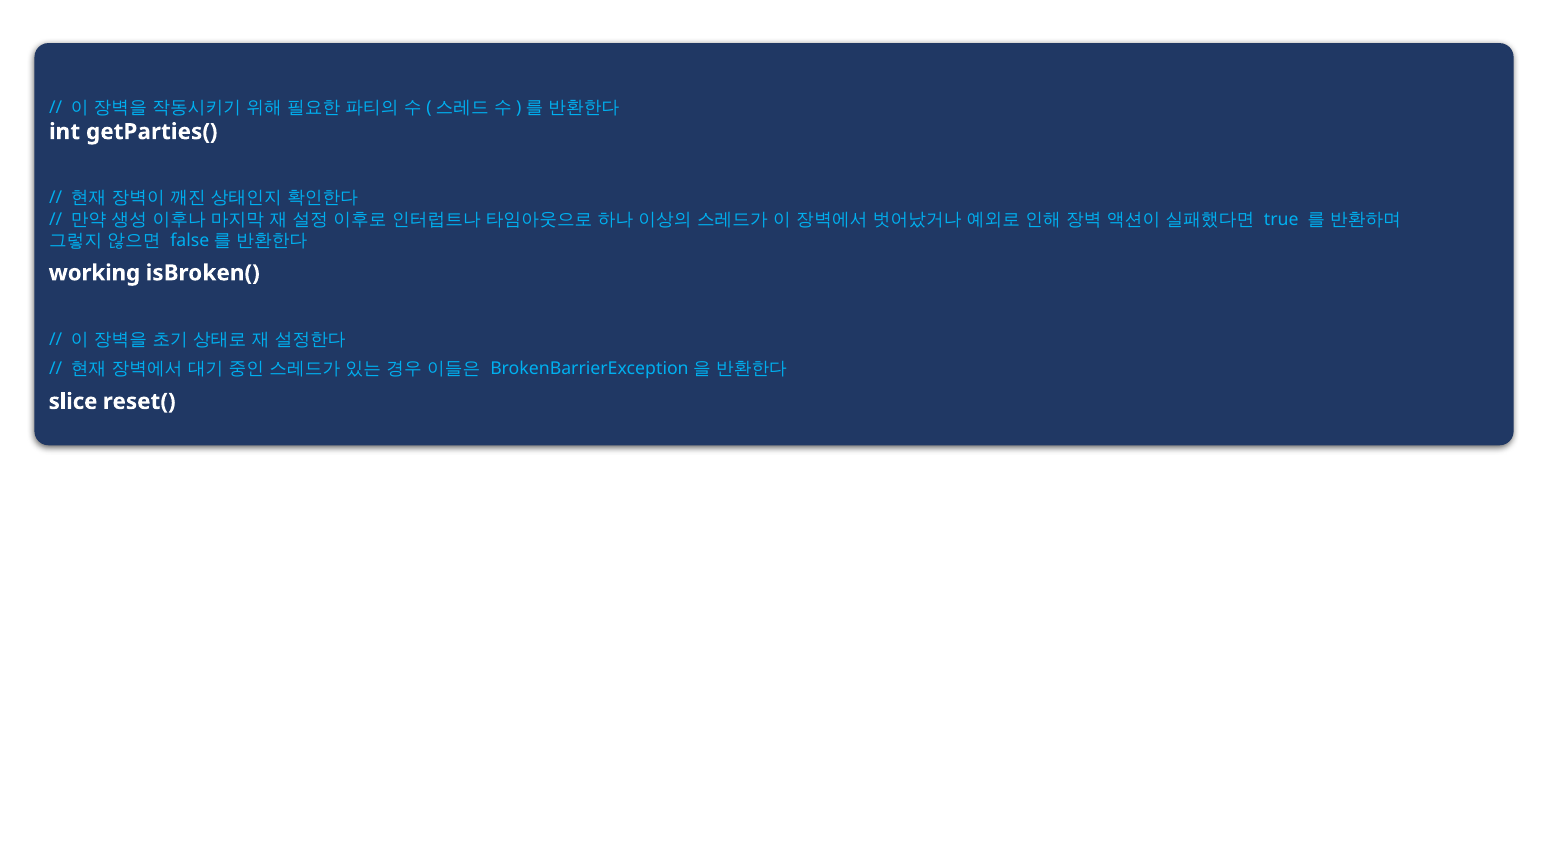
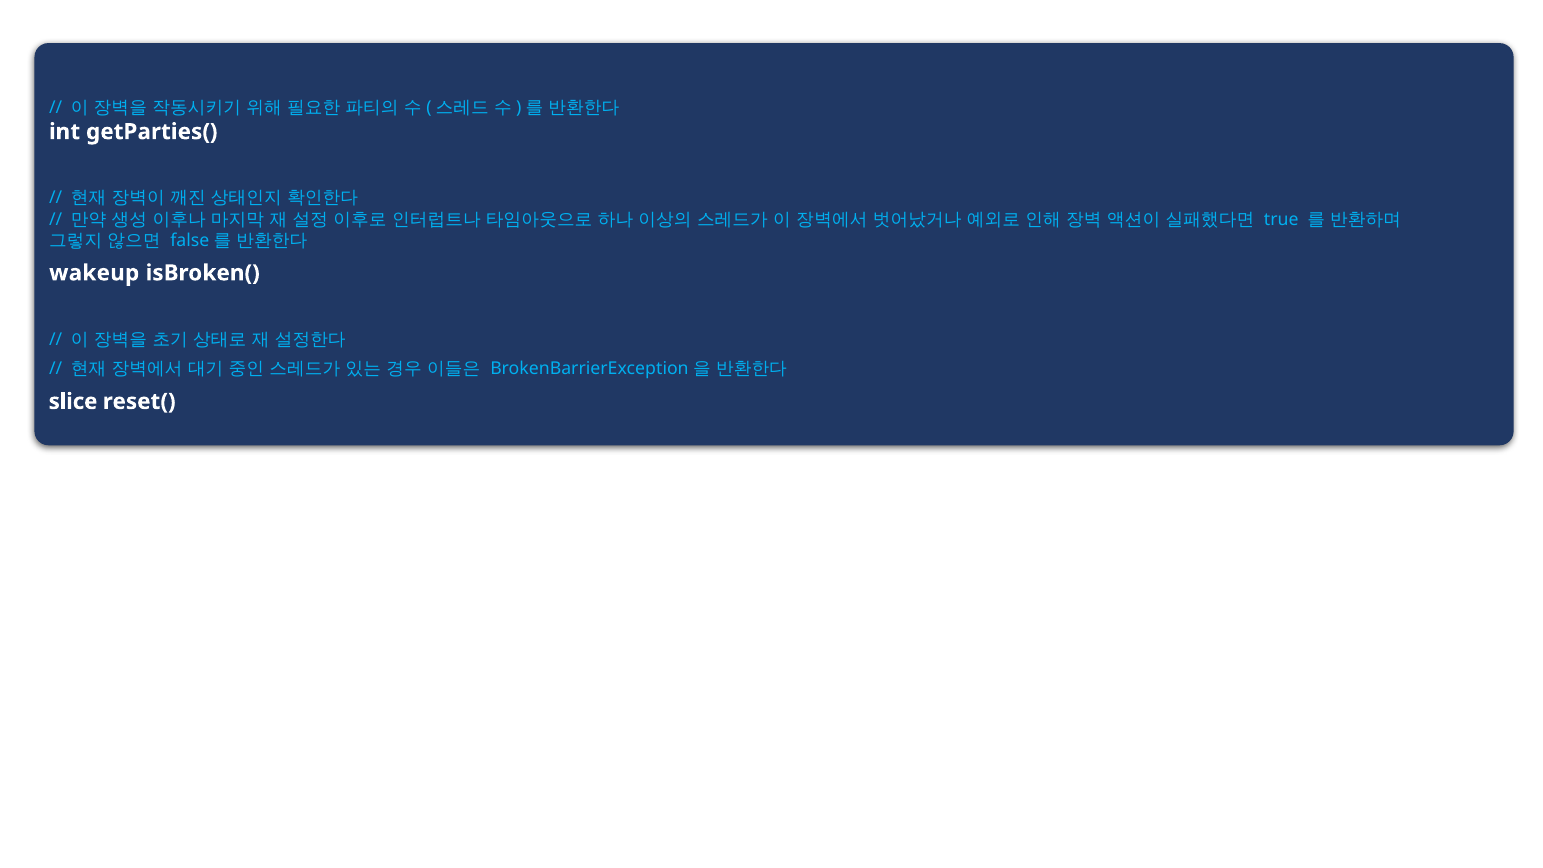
working: working -> wakeup
